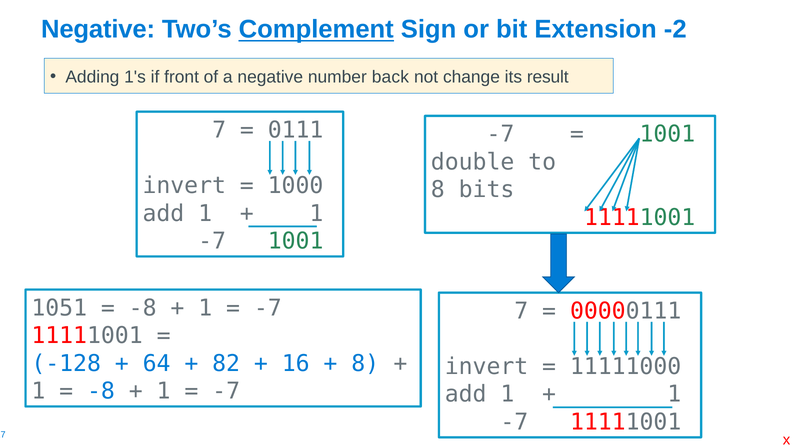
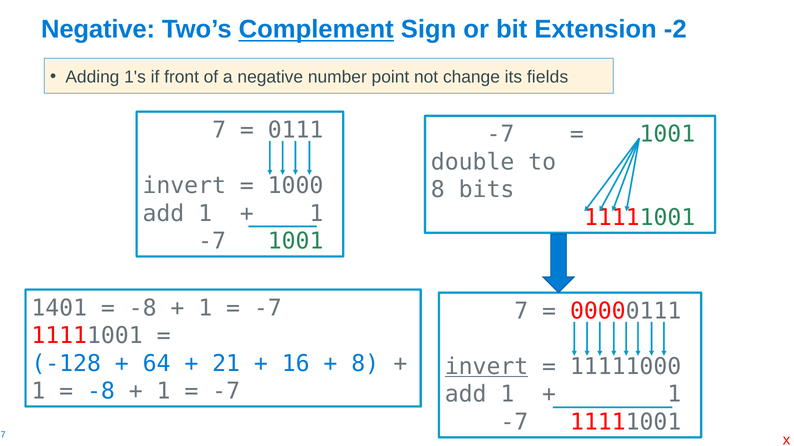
back: back -> point
result: result -> fields
1051: 1051 -> 1401
82: 82 -> 21
invert at (487, 367) underline: none -> present
